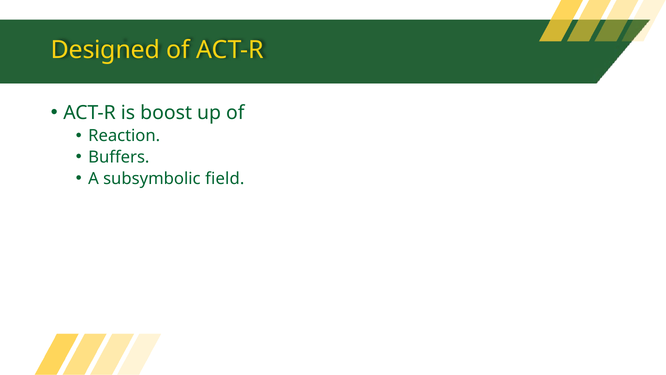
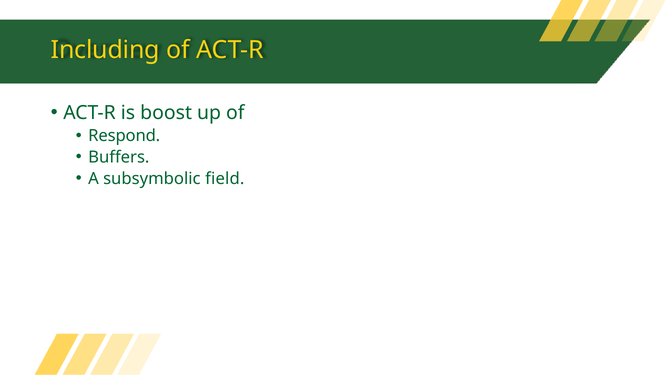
Designed: Designed -> Including
Reaction: Reaction -> Respond
